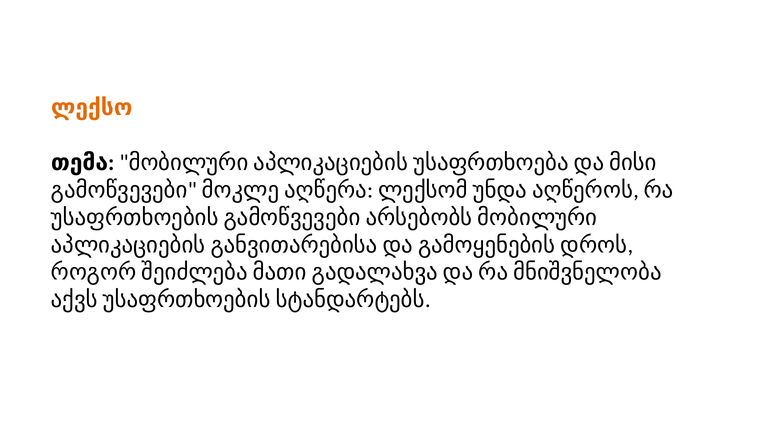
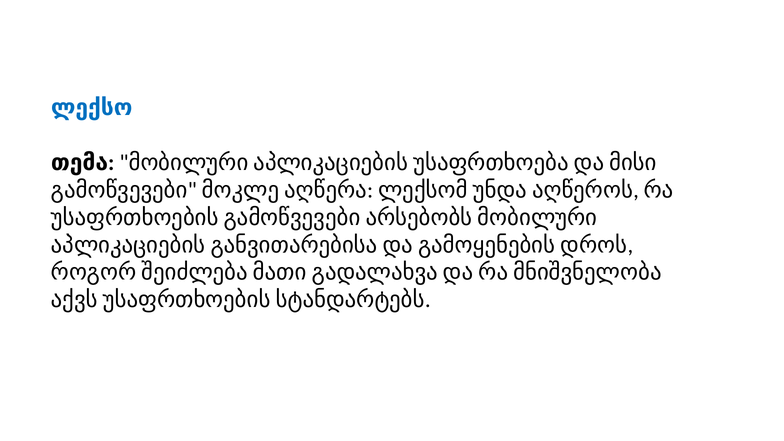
ლექსო colour: orange -> blue
